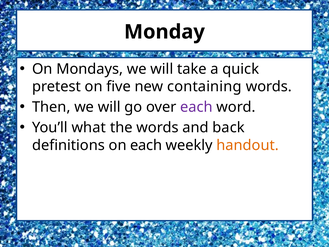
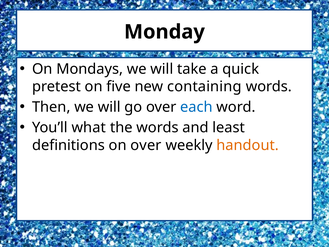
each at (196, 107) colour: purple -> blue
back: back -> least
on each: each -> over
